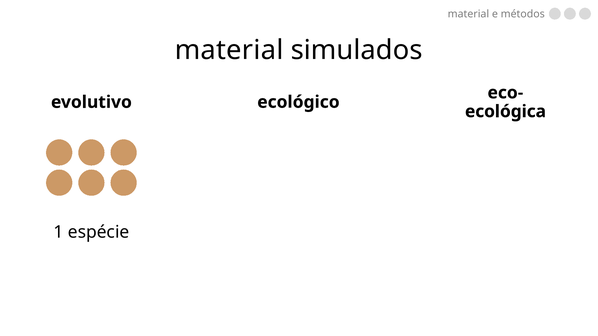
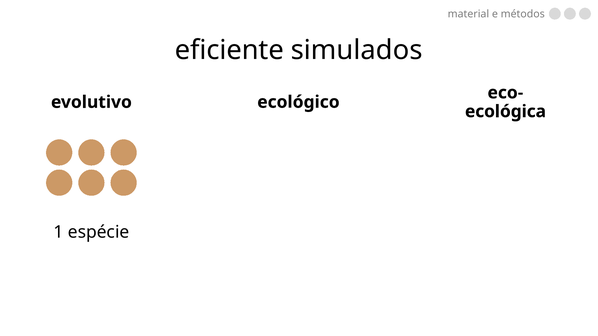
material at (229, 50): material -> eficiente
